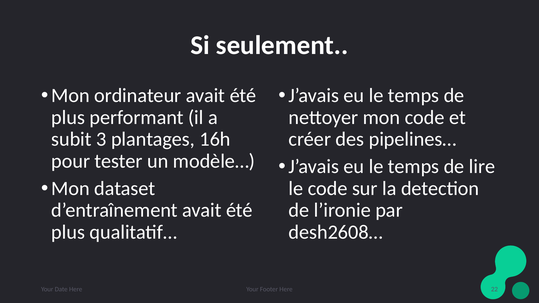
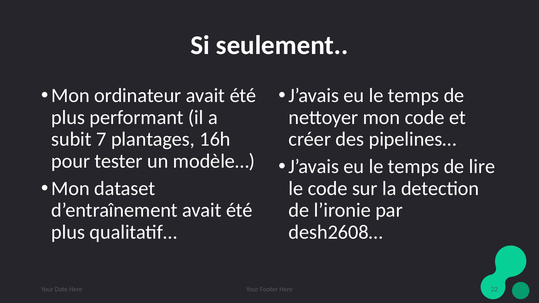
3: 3 -> 7
